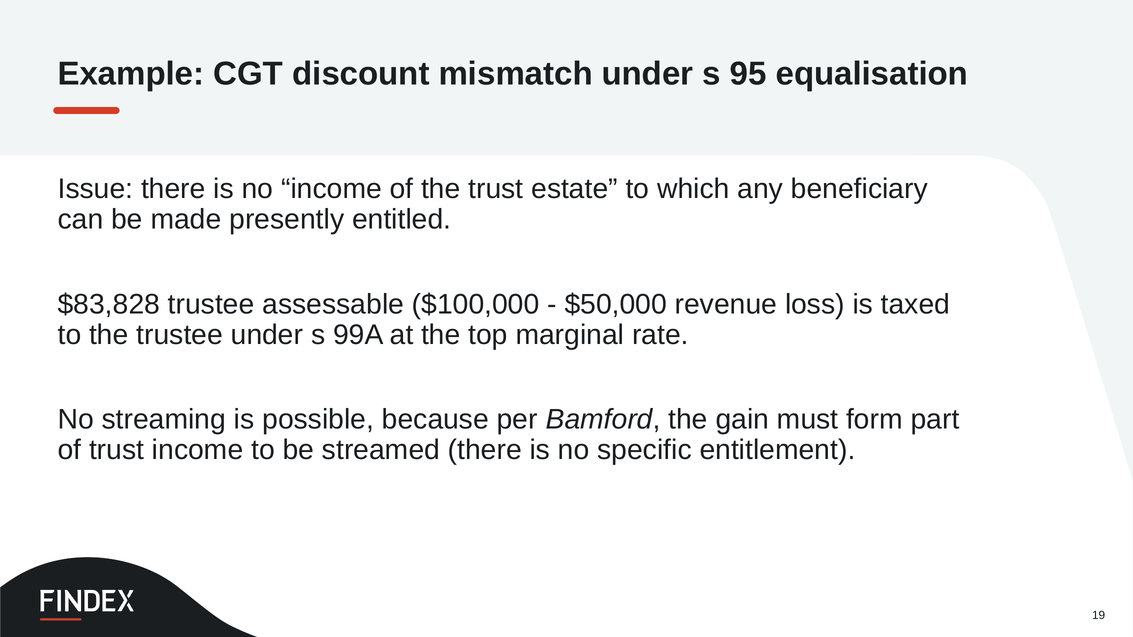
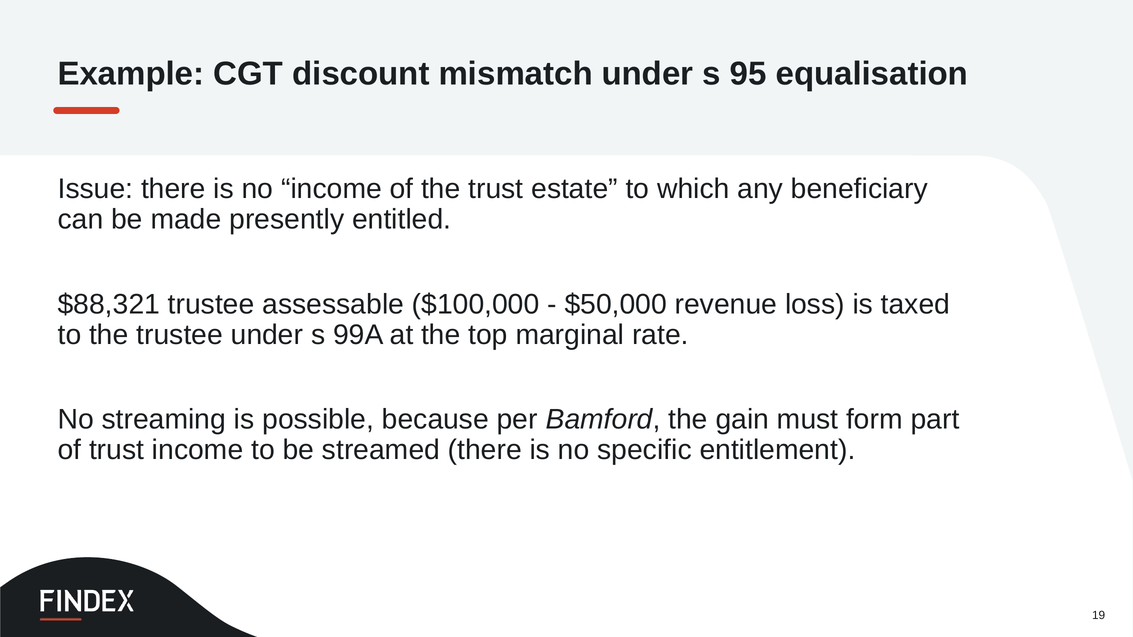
$83,828: $83,828 -> $88,321
